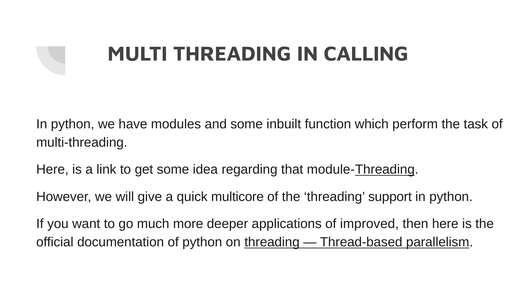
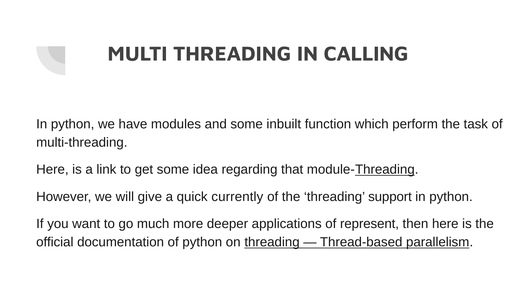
multicore: multicore -> currently
improved: improved -> represent
